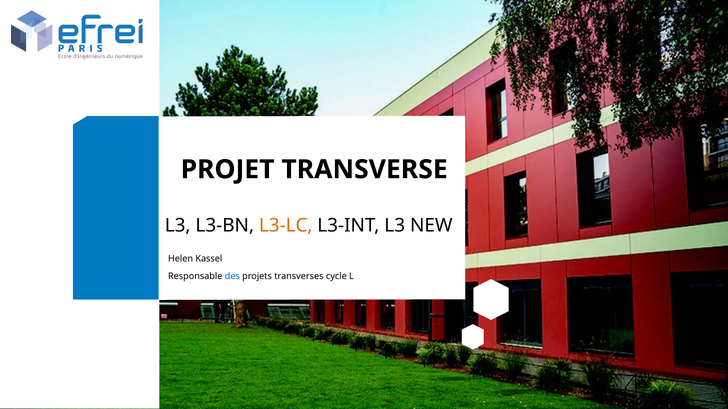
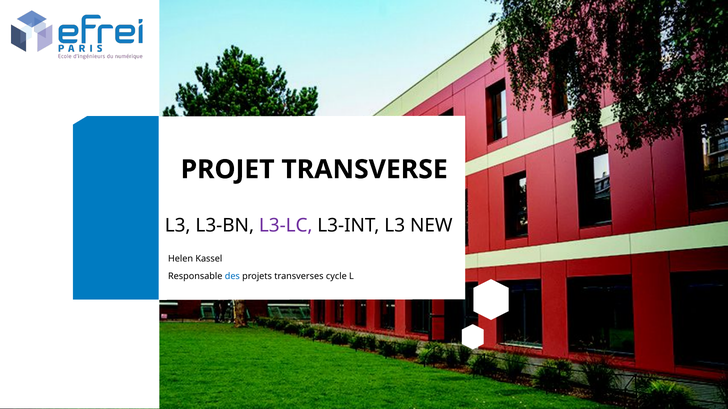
L3-LC colour: orange -> purple
